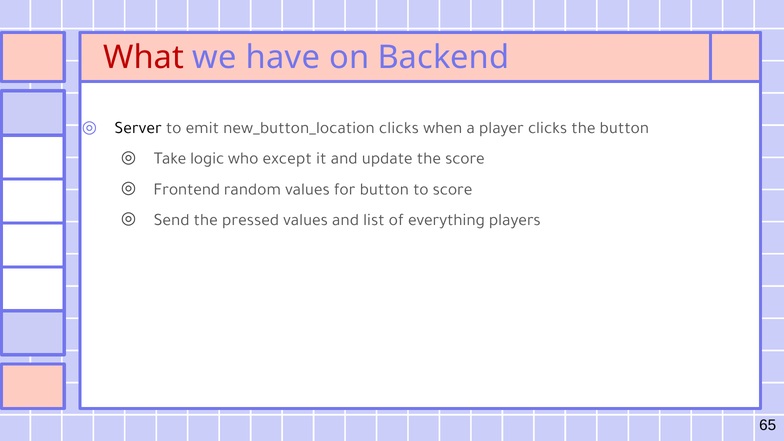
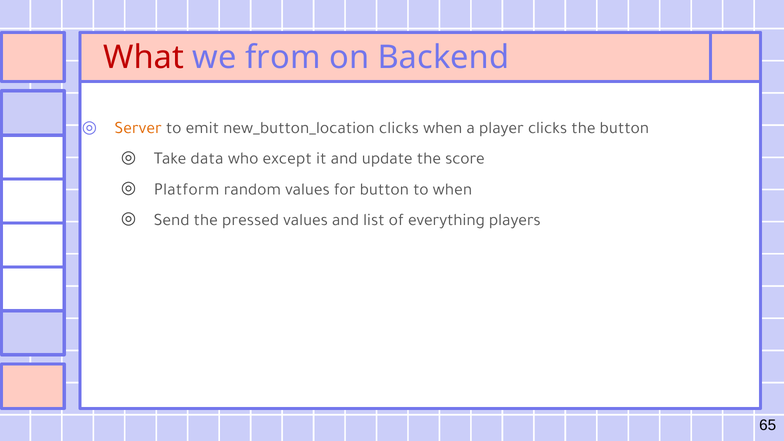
have: have -> from
Server colour: black -> orange
logic: logic -> data
Frontend: Frontend -> Platform
to score: score -> when
